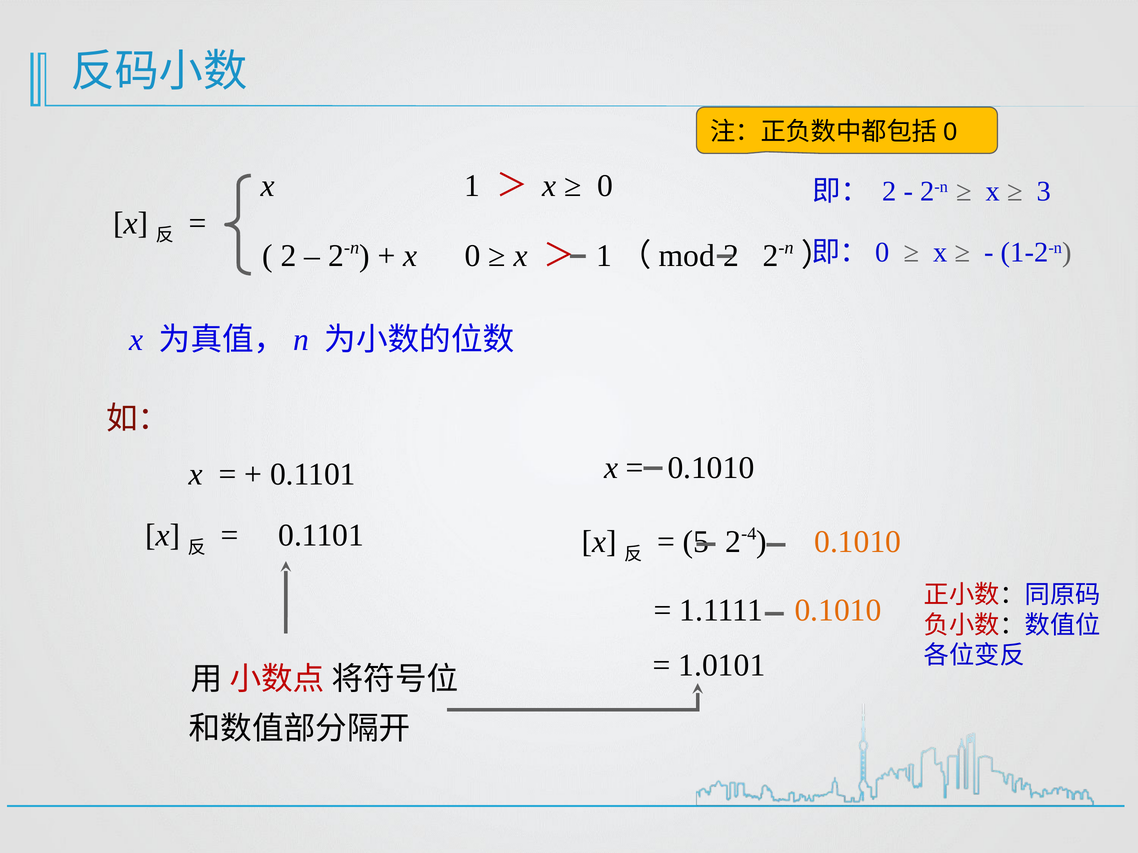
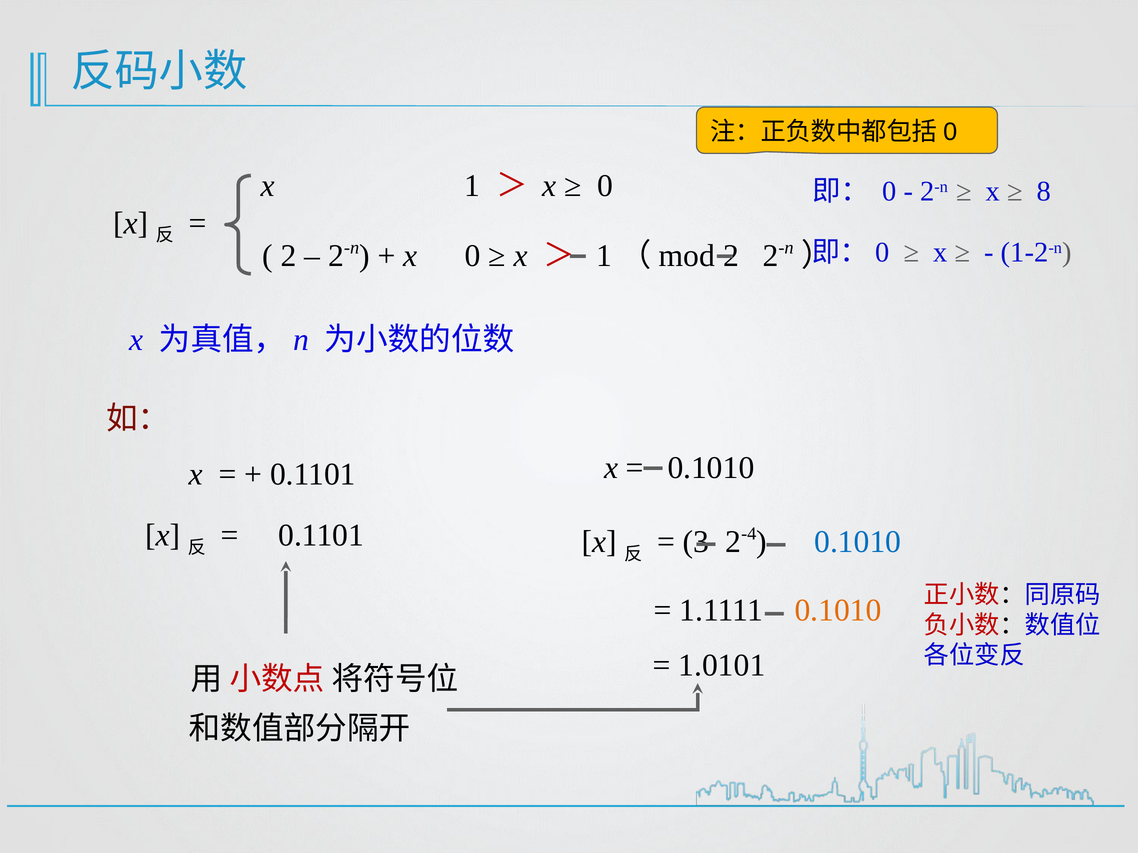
2 at (889, 192): 2 -> 0
3: 3 -> 8
5: 5 -> 3
0.1010 at (858, 542) colour: orange -> blue
